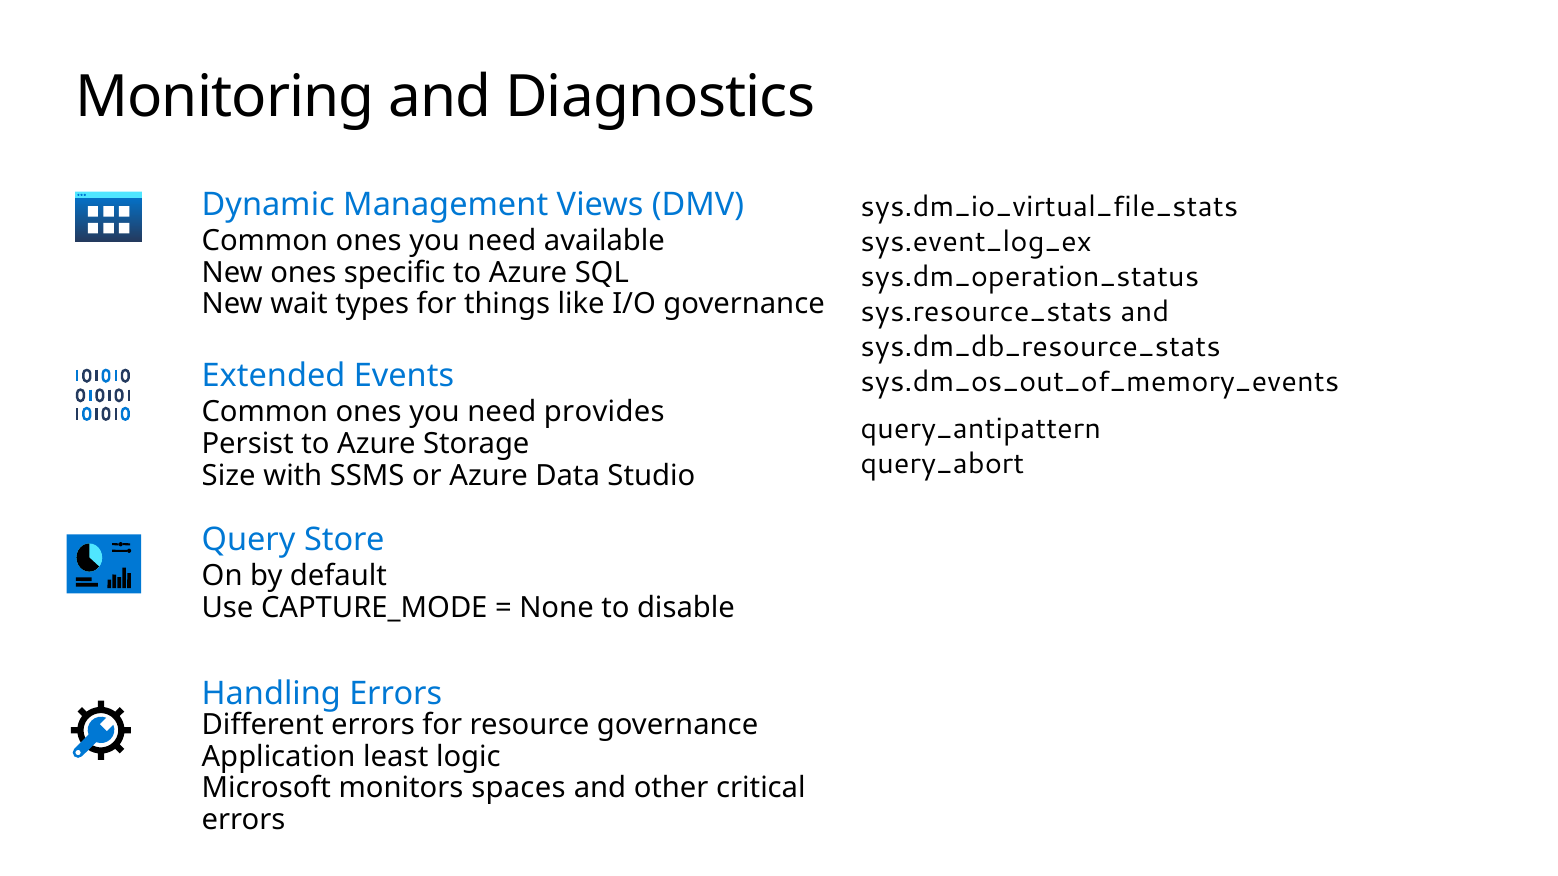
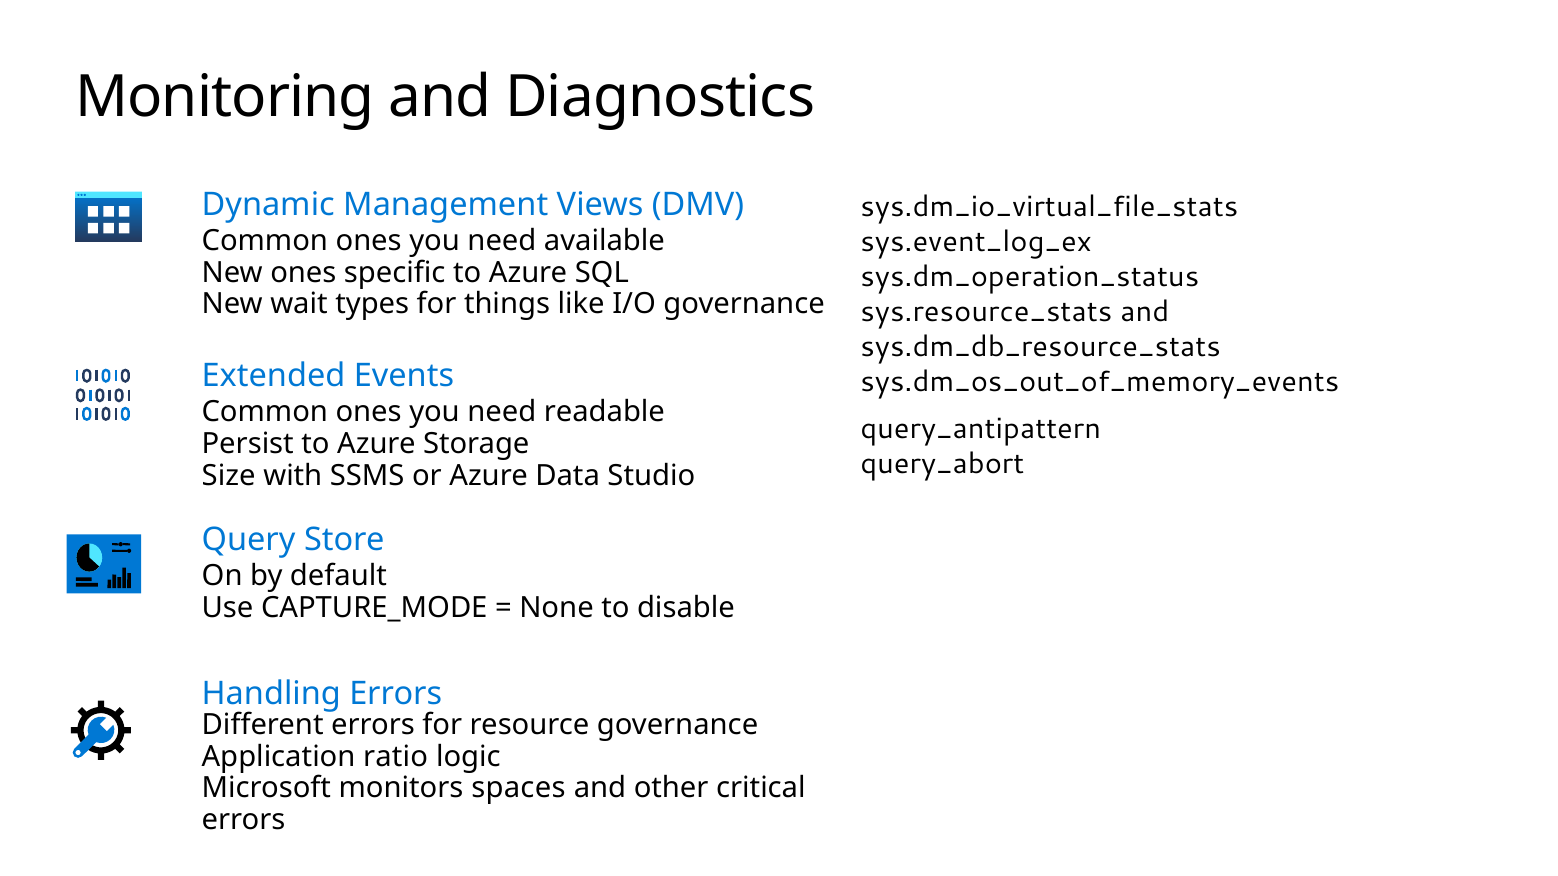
provides: provides -> readable
least: least -> ratio
